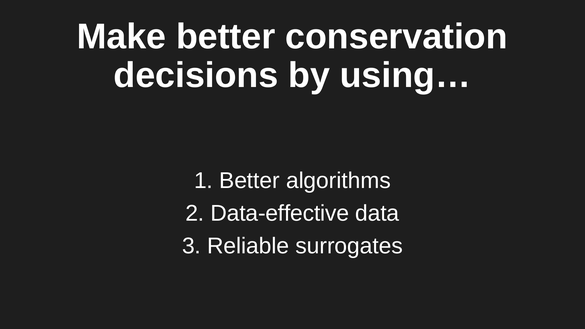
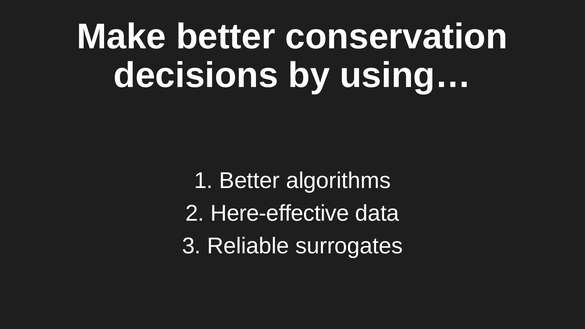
Data-effective: Data-effective -> Here-effective
